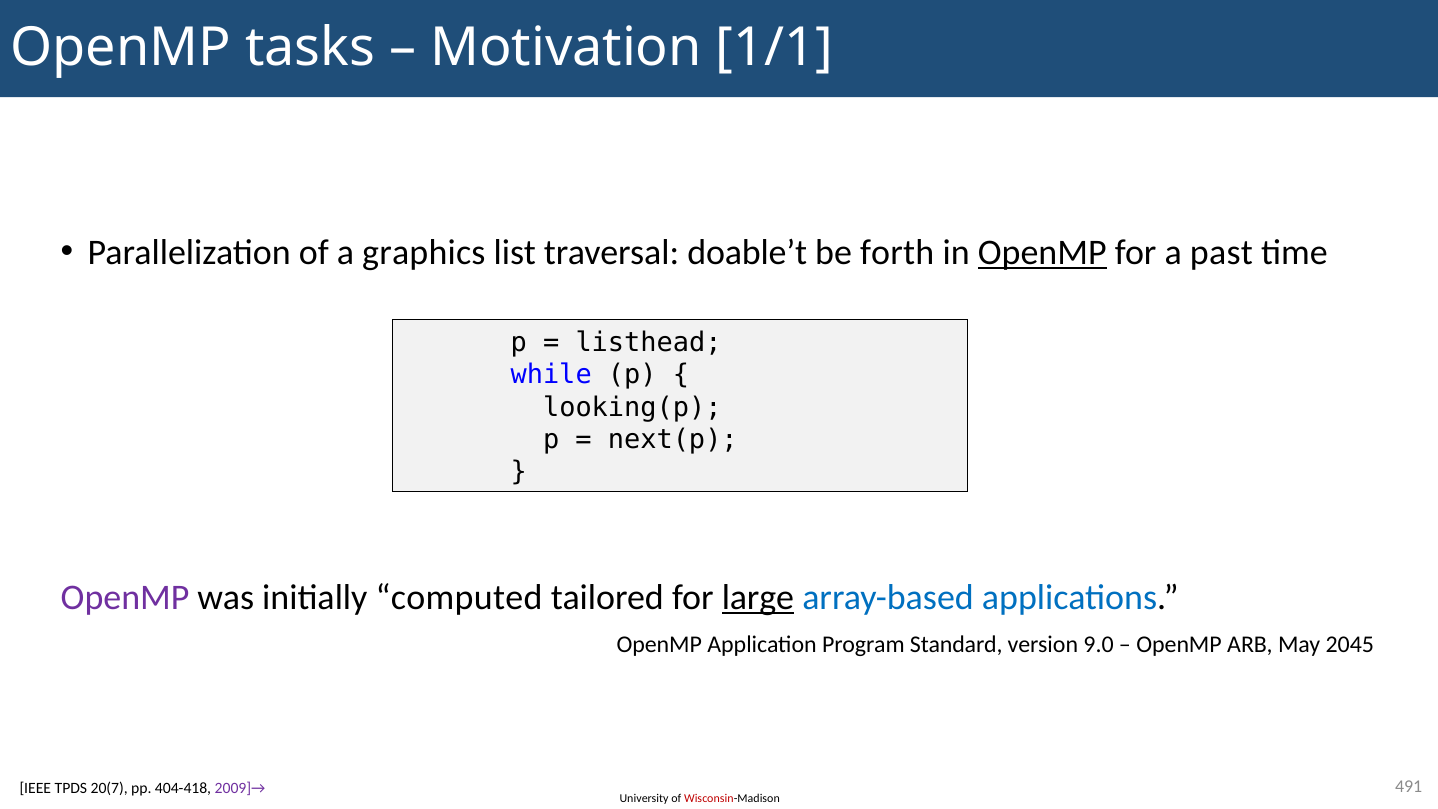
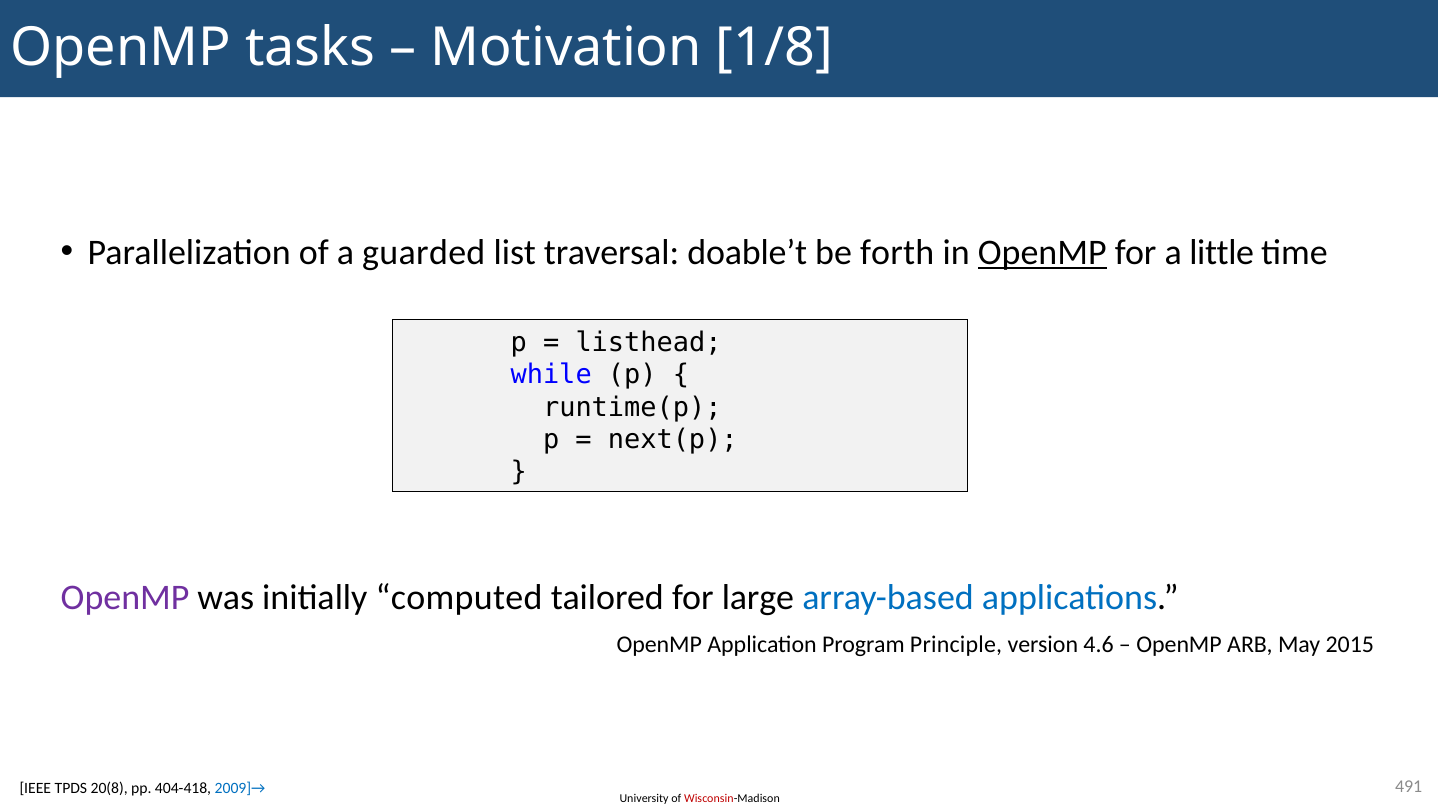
1/1: 1/1 -> 1/8
graphics: graphics -> guarded
past: past -> little
looking(p: looking(p -> runtime(p
large underline: present -> none
Standard: Standard -> Principle
9.0: 9.0 -> 4.6
2045: 2045 -> 2015
20(7: 20(7 -> 20(8
2009]→ colour: purple -> blue
